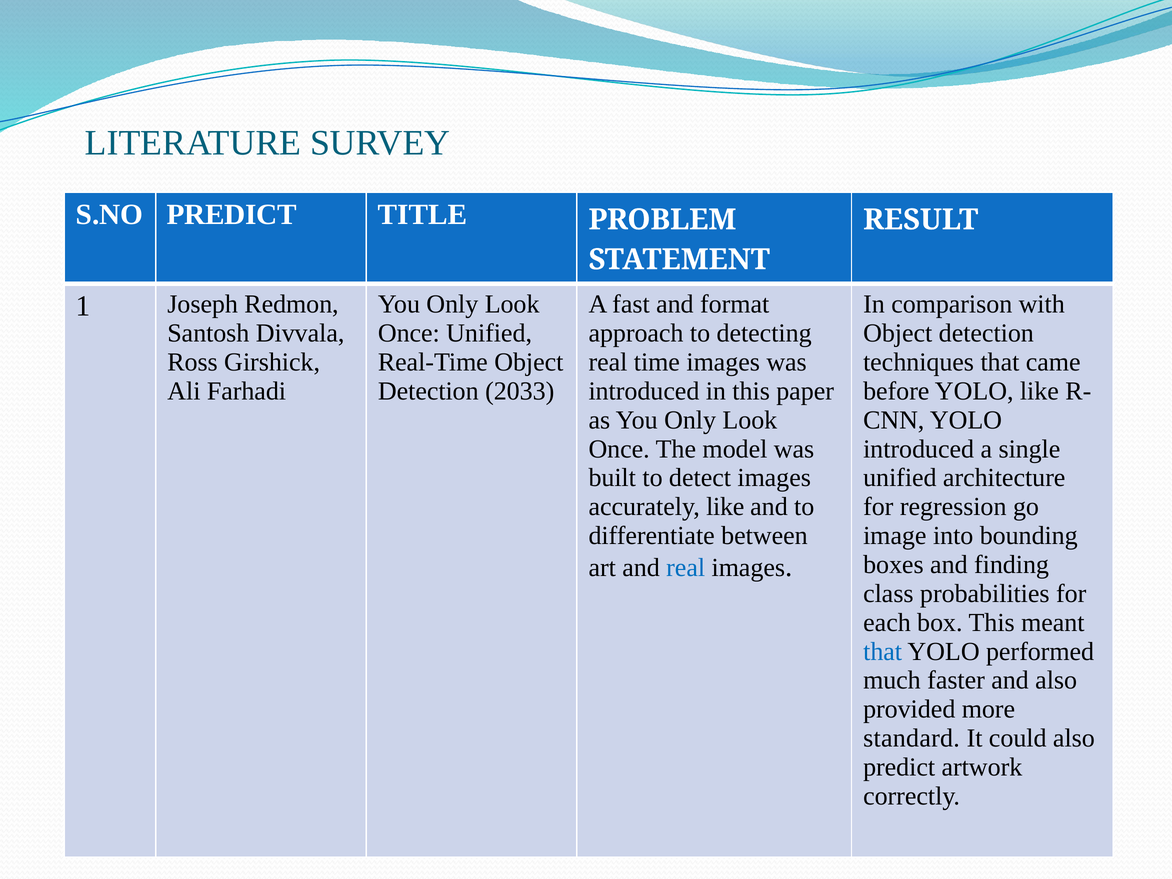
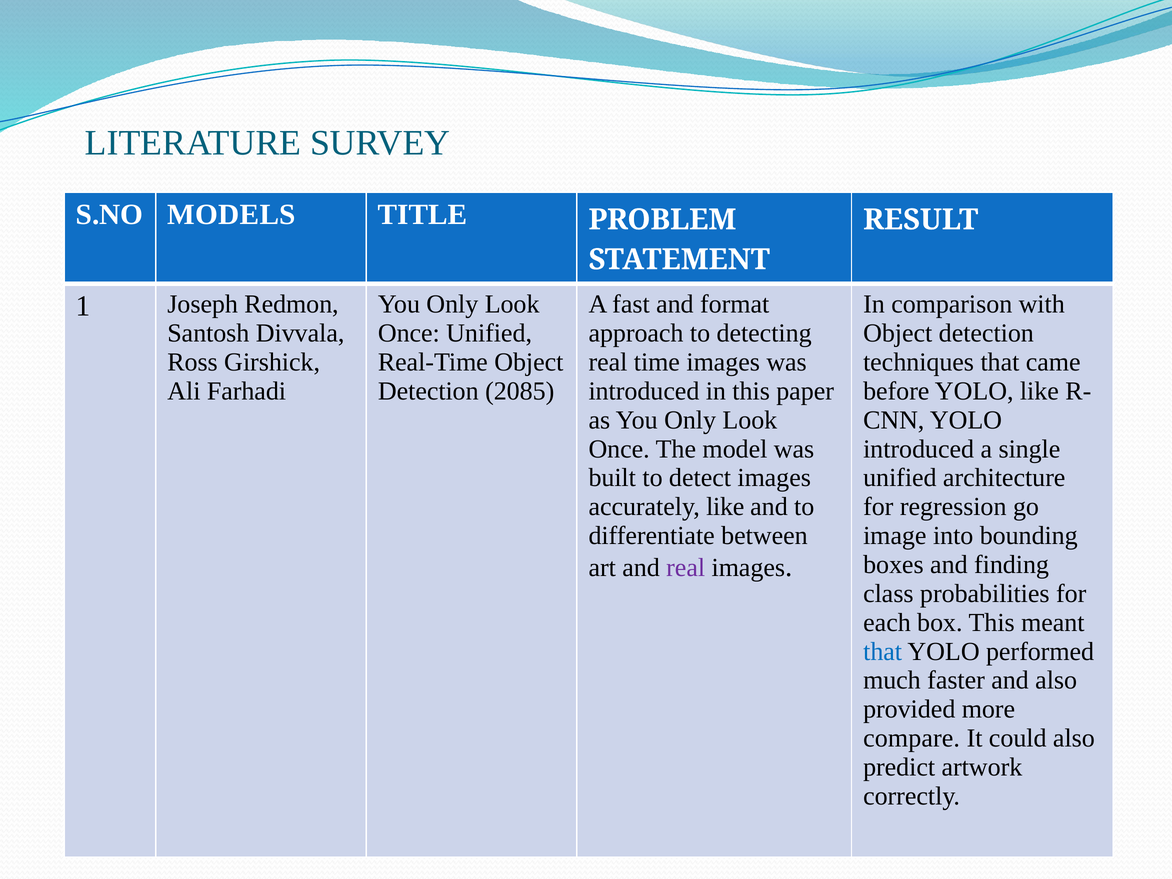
S.NO PREDICT: PREDICT -> MODELS
2033: 2033 -> 2085
real at (686, 568) colour: blue -> purple
standard: standard -> compare
